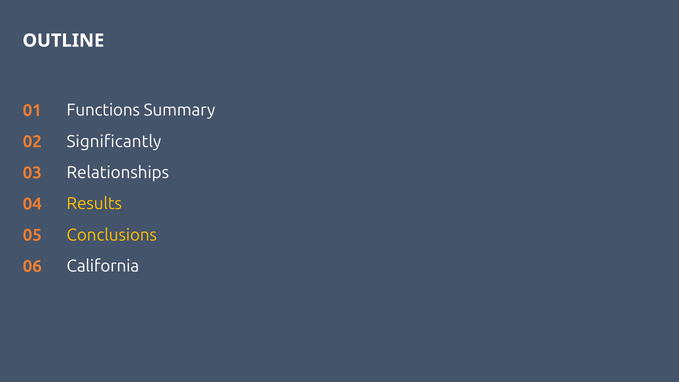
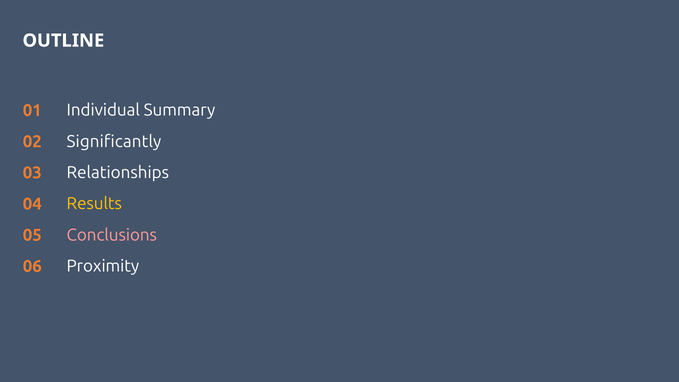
Functions: Functions -> Individual
Conclusions colour: yellow -> pink
California: California -> Proximity
